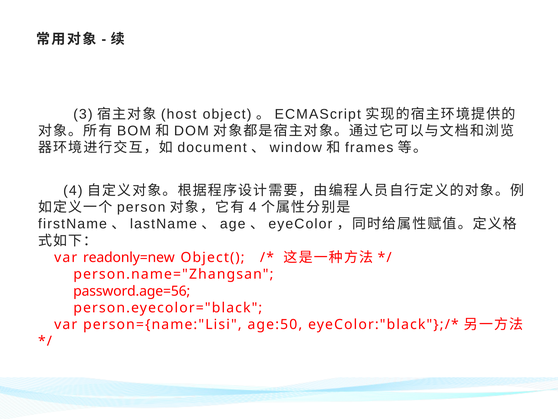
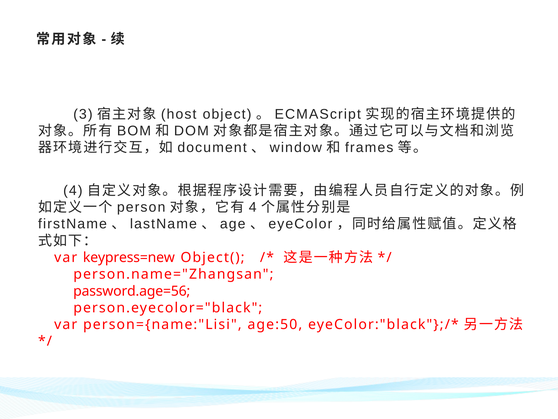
readonly=new: readonly=new -> keypress=new
